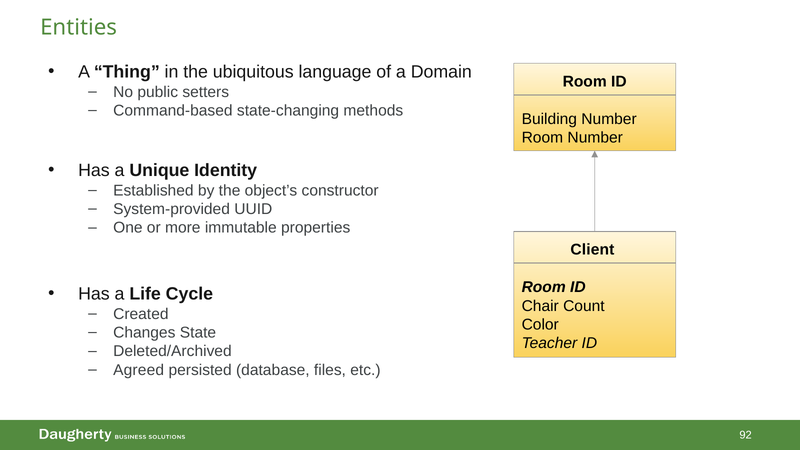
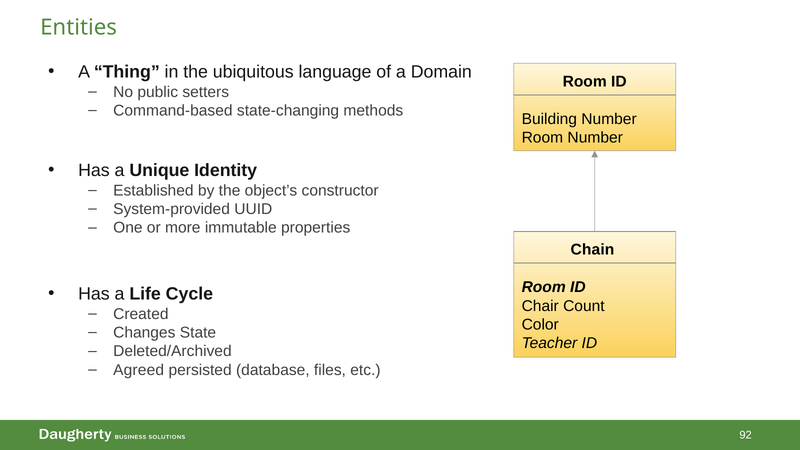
Client: Client -> Chain
